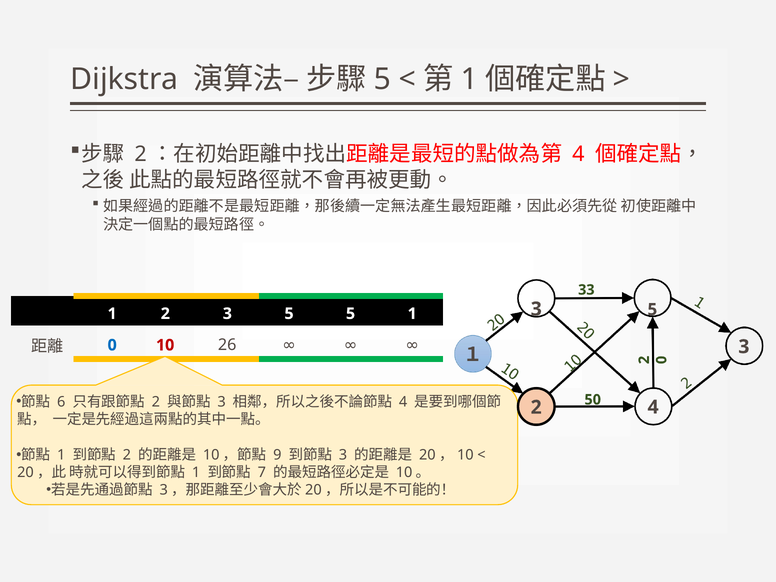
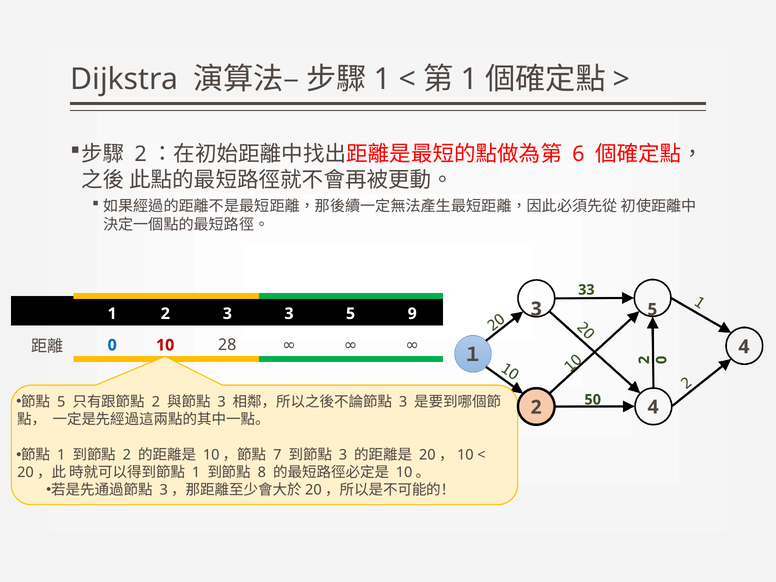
5 at (382, 79): 5 -> 1
4 at (578, 154): 4 -> 6
2 3 5: 5 -> 3
5 1: 1 -> 9
26: 26 -> 28
１ 3: 3 -> 4
6 at (61, 402): 6 -> 5
4 at (403, 402): 4 -> 3
9: 9 -> 7
7: 7 -> 8
